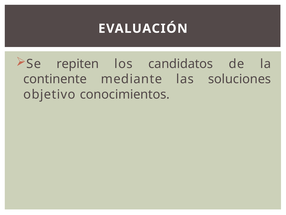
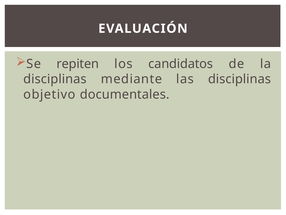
continente at (55, 79): continente -> disciplinas
las soluciones: soluciones -> disciplinas
conocimientos: conocimientos -> documentales
